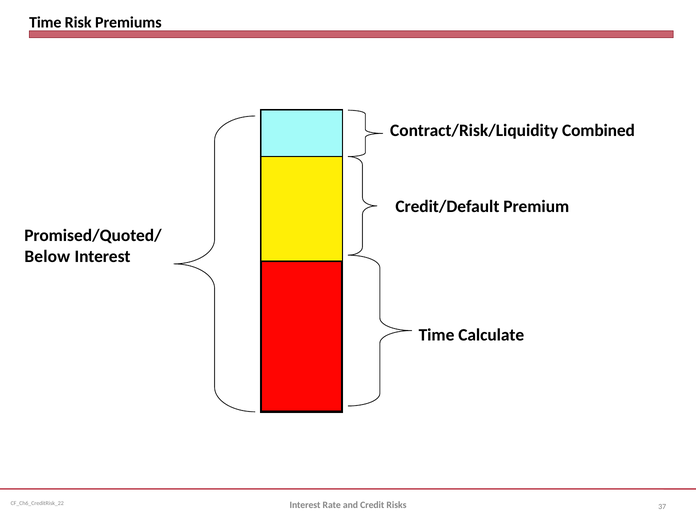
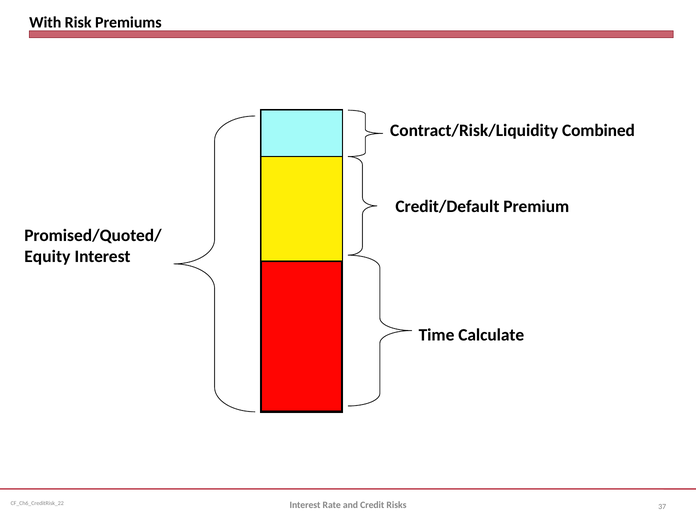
Time at (45, 22): Time -> With
Below: Below -> Equity
